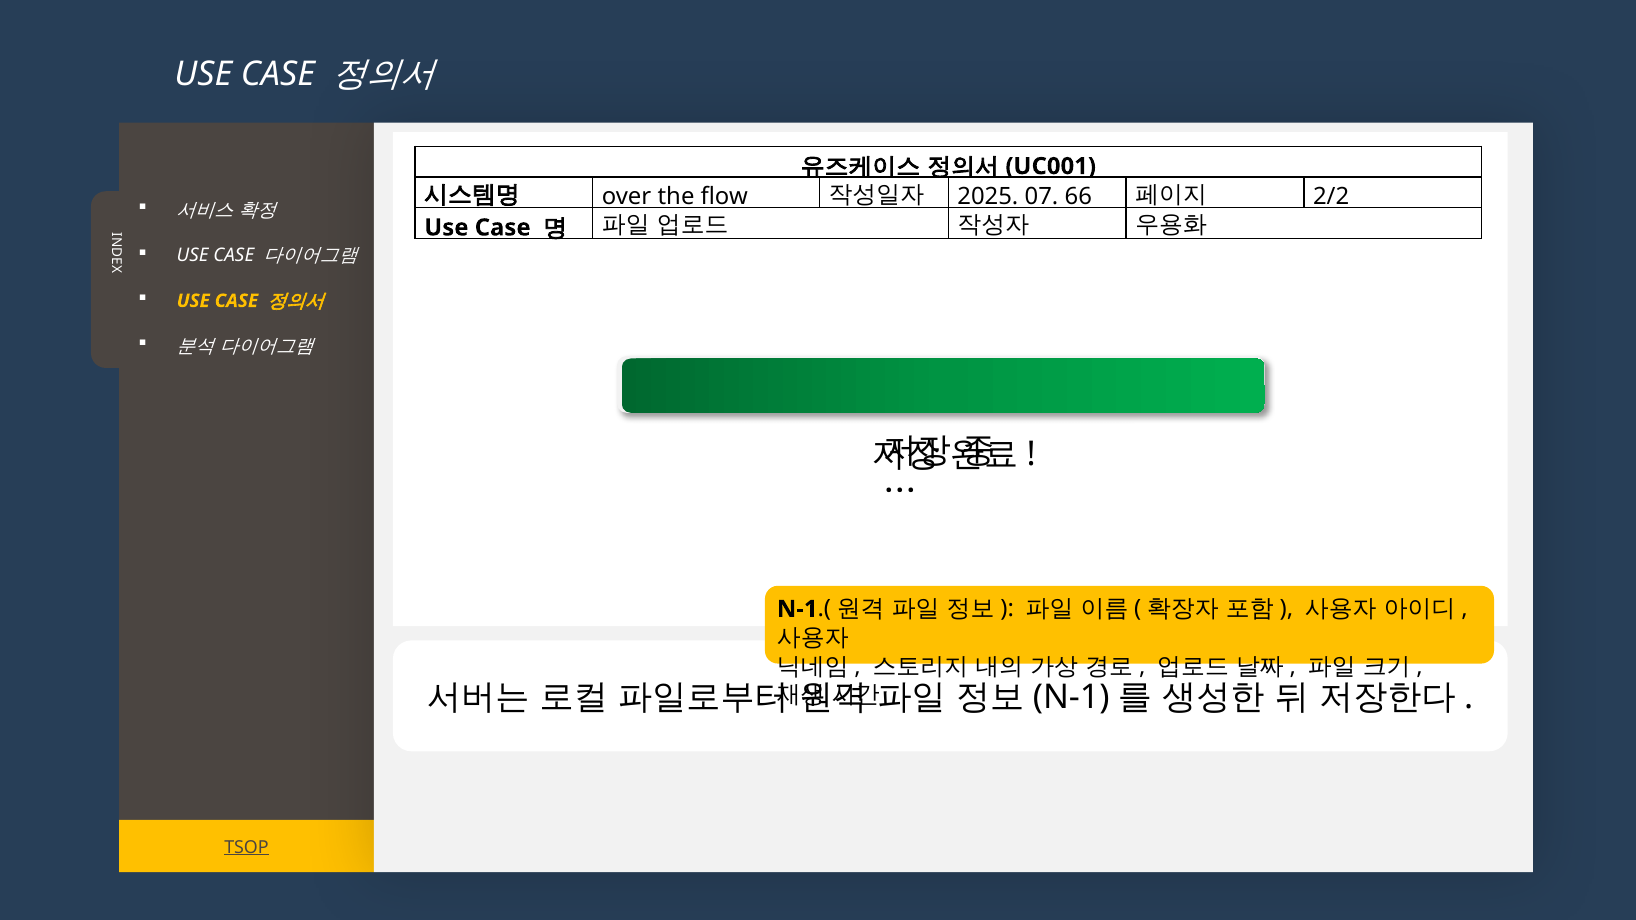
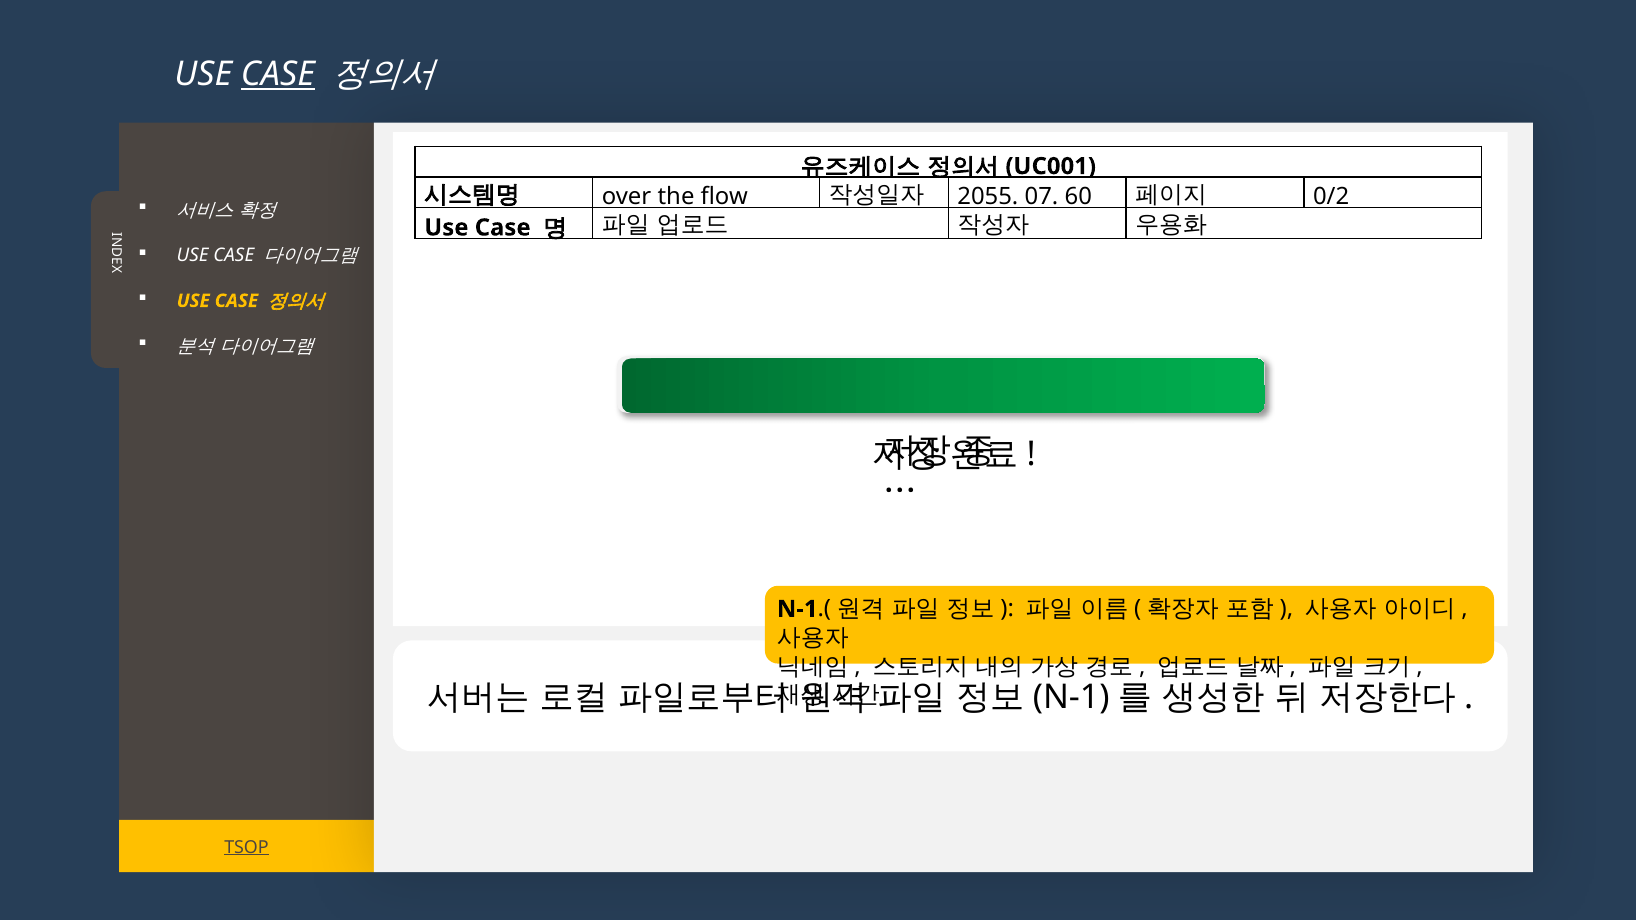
CASE at (278, 75) underline: none -> present
2025: 2025 -> 2055
66: 66 -> 60
2/2: 2/2 -> 0/2
